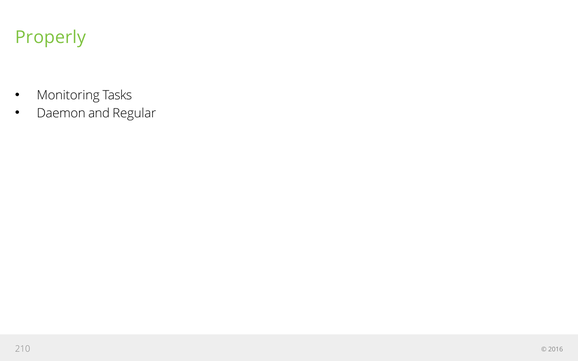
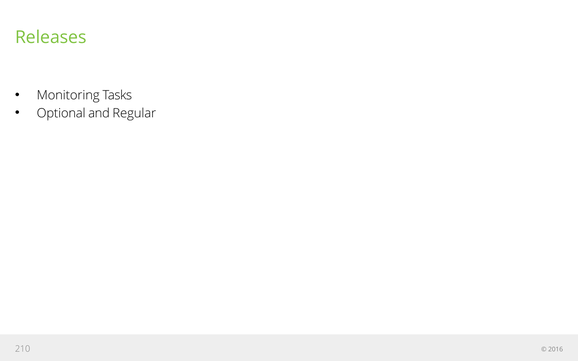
Properly: Properly -> Releases
Daemon: Daemon -> Optional
